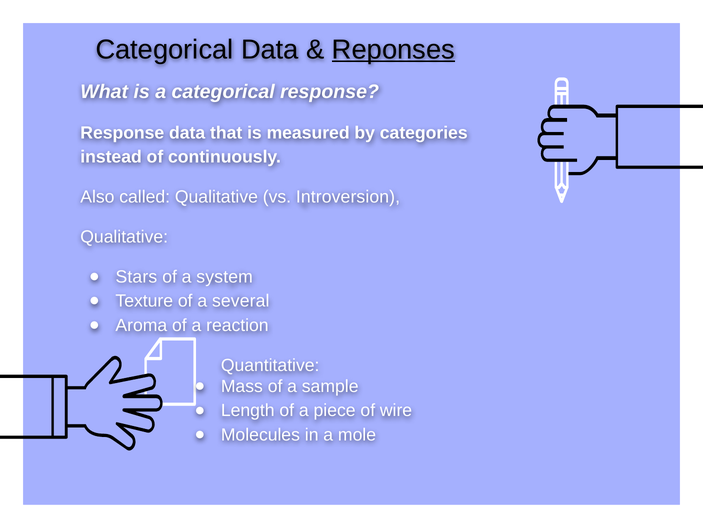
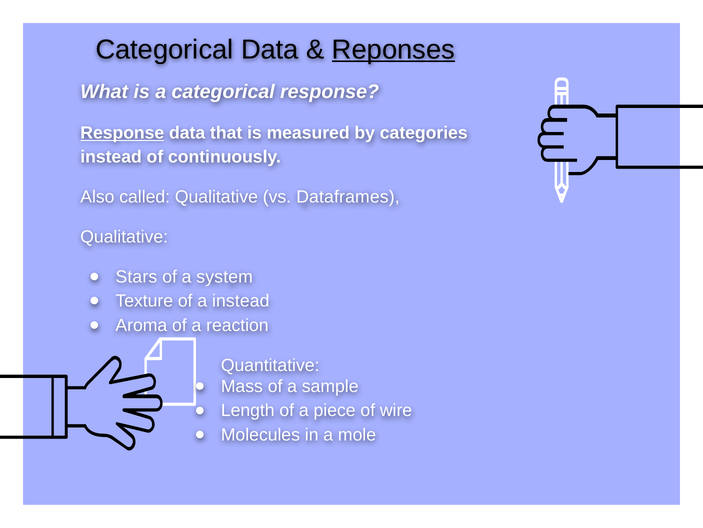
Response at (122, 133) underline: none -> present
Introversion: Introversion -> Dataframes
a several: several -> instead
